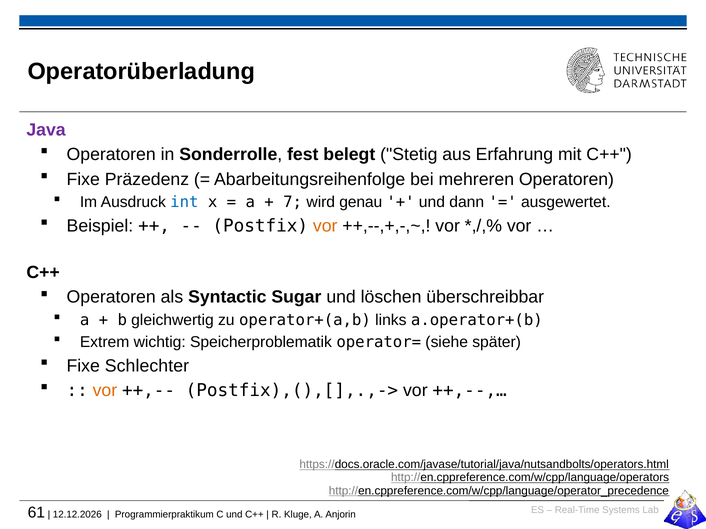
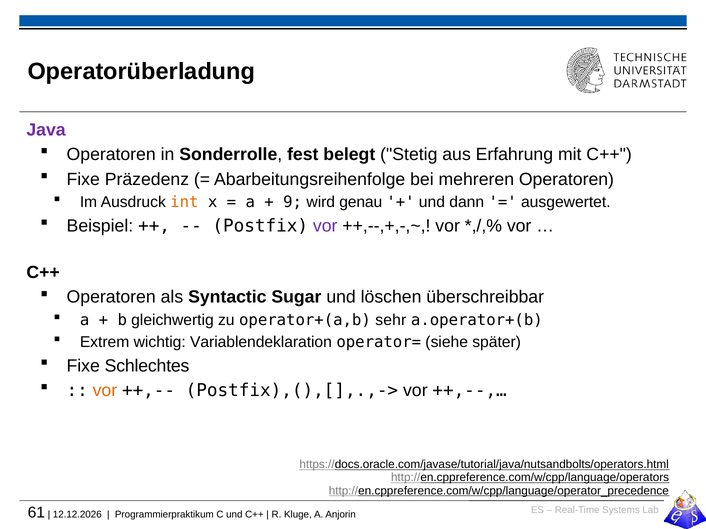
int colour: blue -> orange
7: 7 -> 9
vor at (325, 226) colour: orange -> purple
links: links -> sehr
Speicherproblematik: Speicherproblematik -> Variablendeklaration
Schlechter: Schlechter -> Schlechtes
